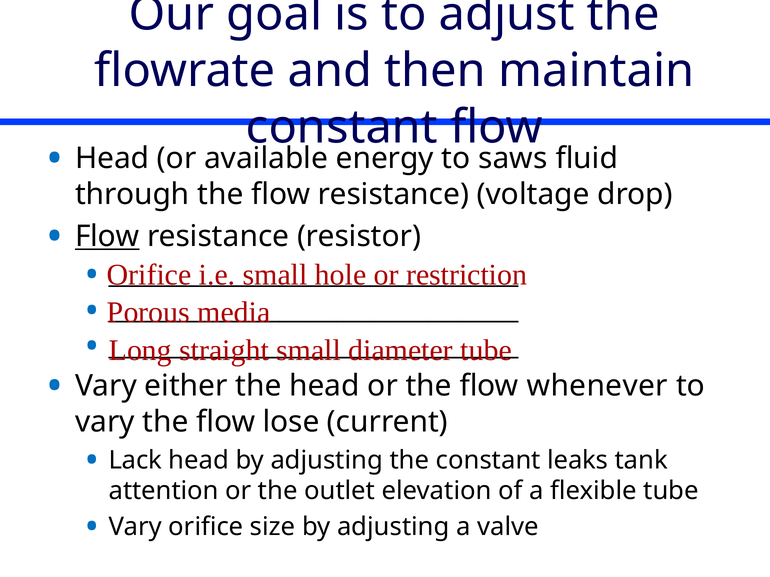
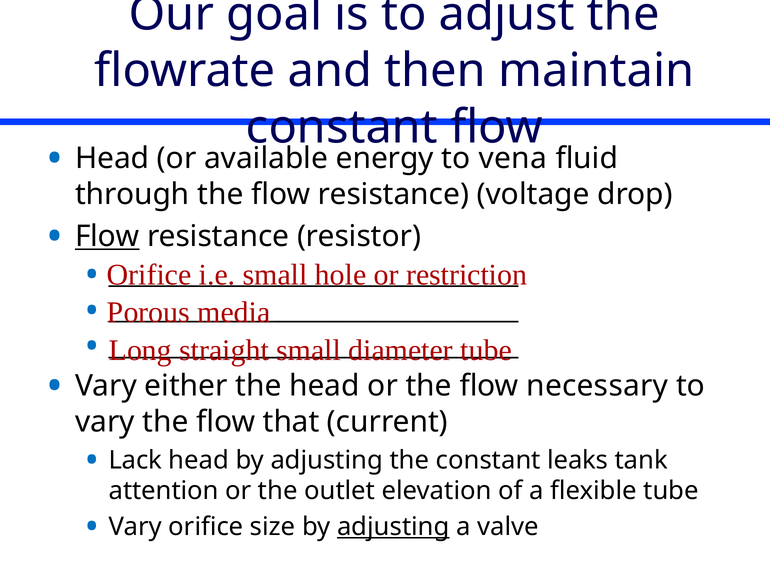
saws: saws -> vena
whenever: whenever -> necessary
lose: lose -> that
adjusting at (393, 527) underline: none -> present
